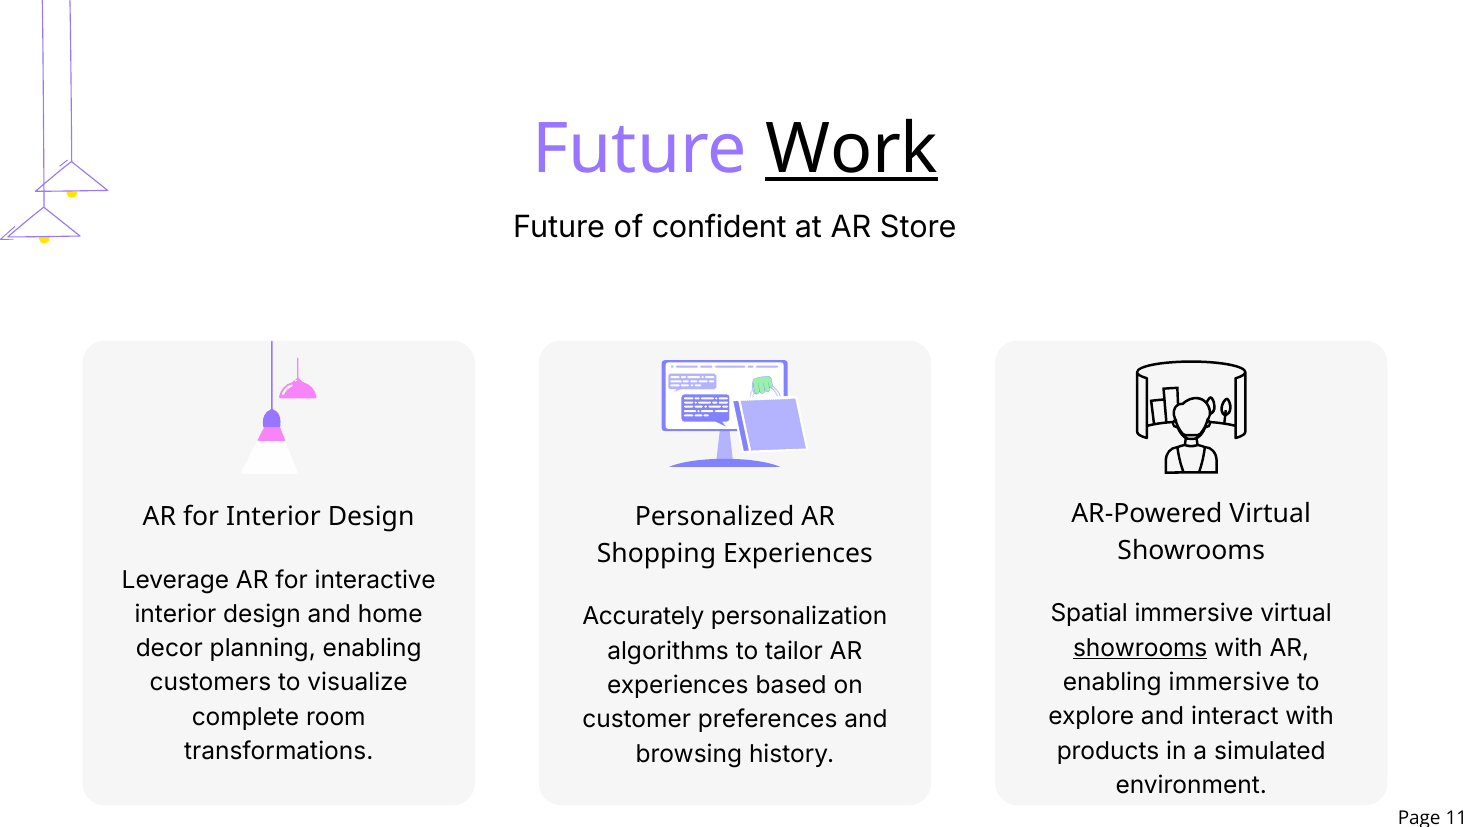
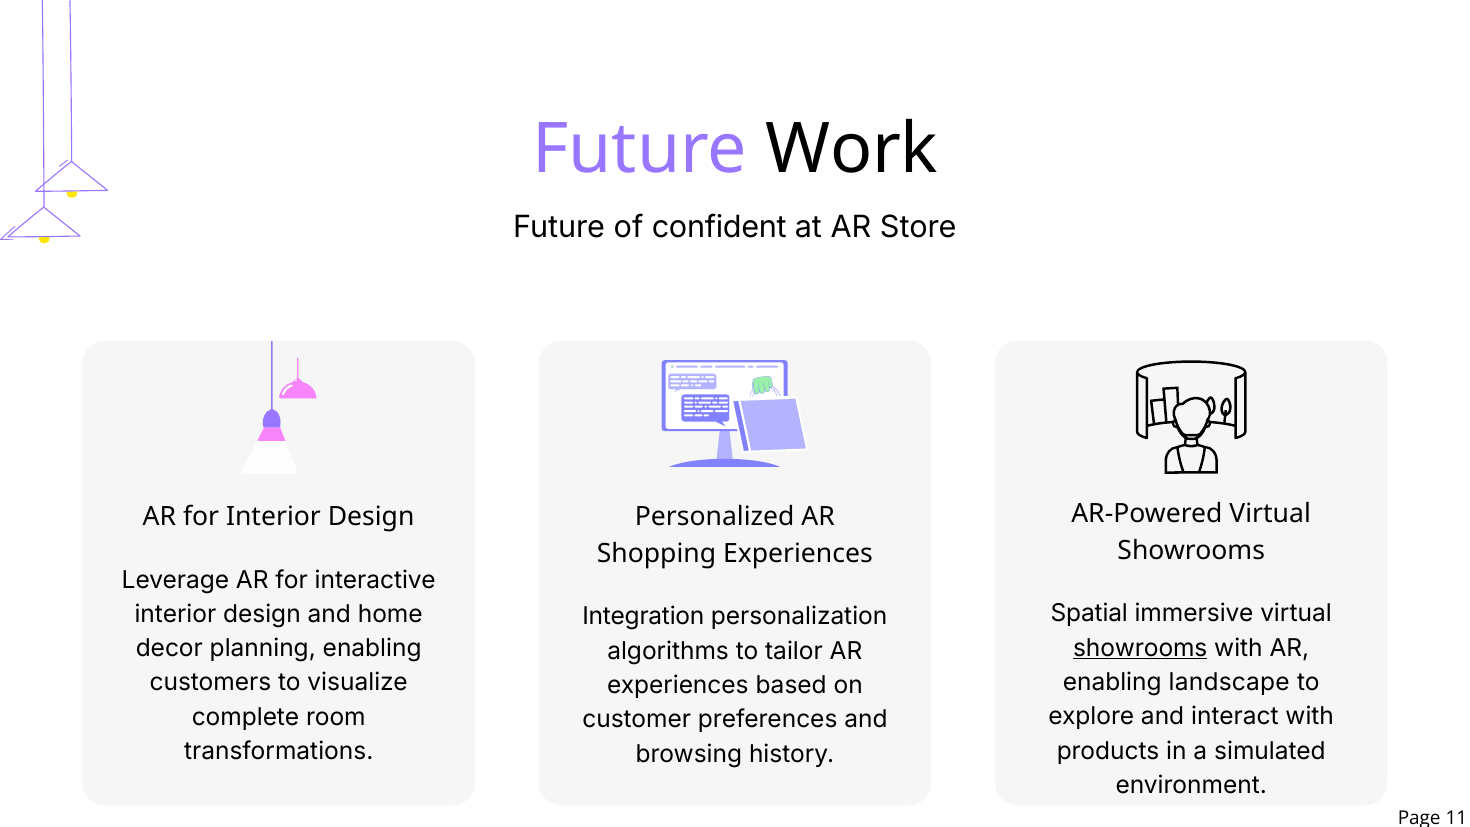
Work underline: present -> none
Accurately: Accurately -> Integration
enabling immersive: immersive -> landscape
